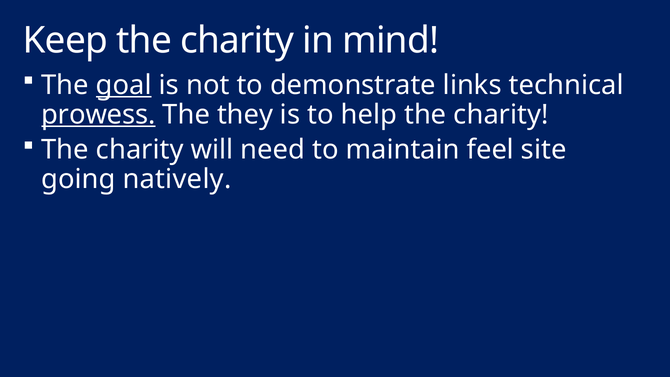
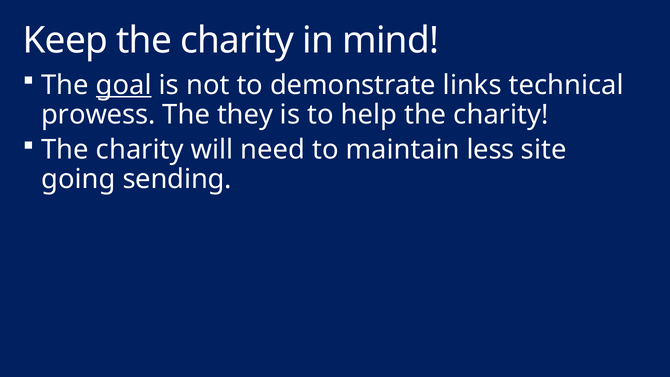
prowess underline: present -> none
feel: feel -> less
natively: natively -> sending
